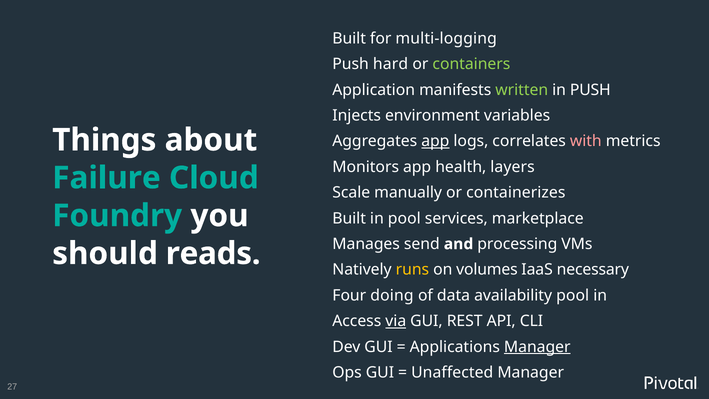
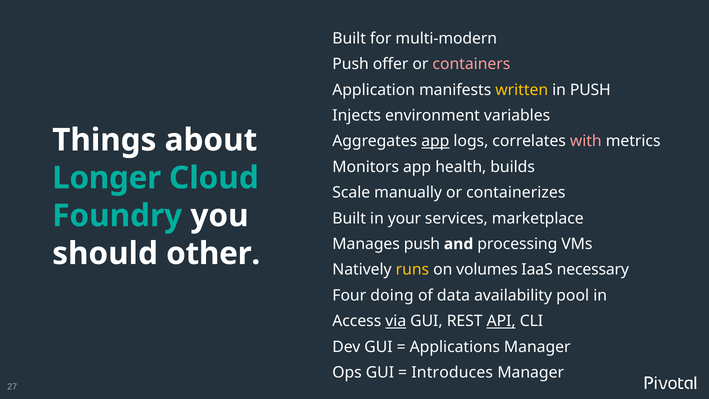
multi-logging: multi-logging -> multi-modern
hard: hard -> offer
containers colour: light green -> pink
written colour: light green -> yellow
layers: layers -> builds
Failure: Failure -> Longer
in pool: pool -> your
send at (422, 244): send -> push
reads: reads -> other
API underline: none -> present
Manager at (537, 347) underline: present -> none
Unaffected: Unaffected -> Introduces
